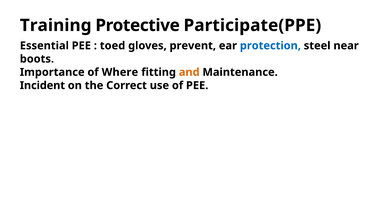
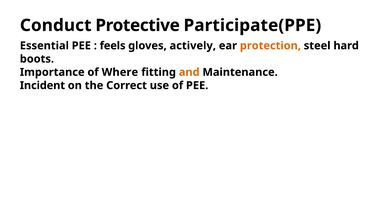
Training: Training -> Conduct
toed: toed -> feels
prevent: prevent -> actively
protection colour: blue -> orange
near: near -> hard
